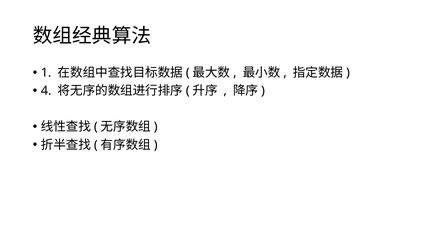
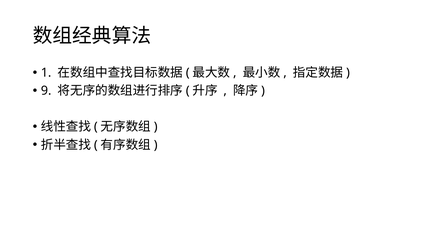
4: 4 -> 9
